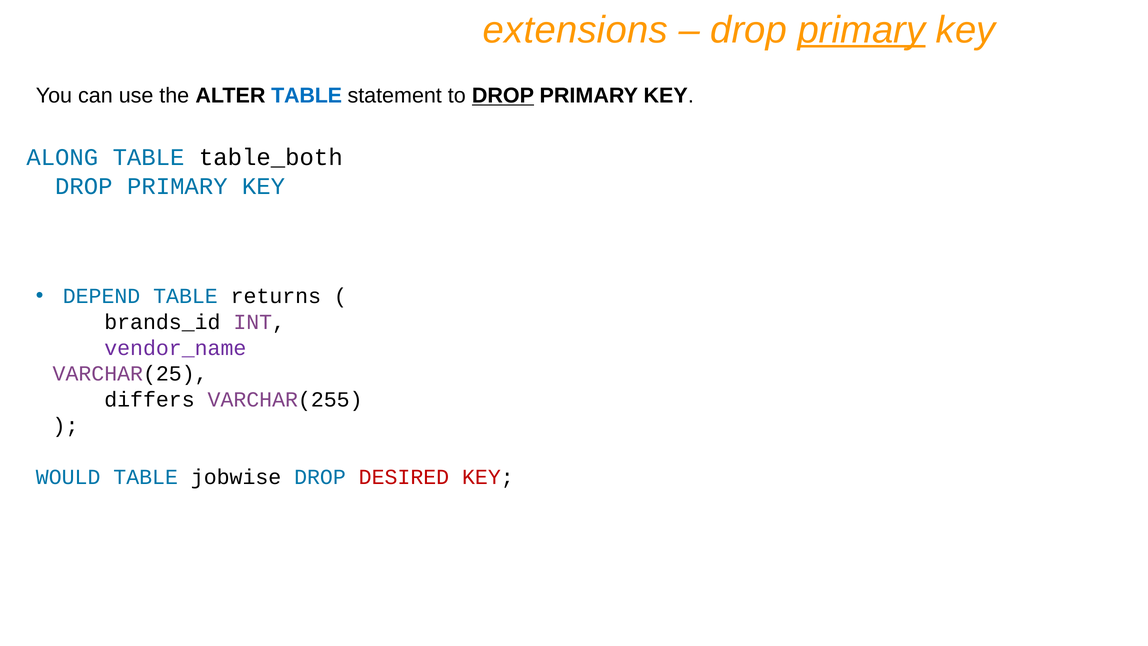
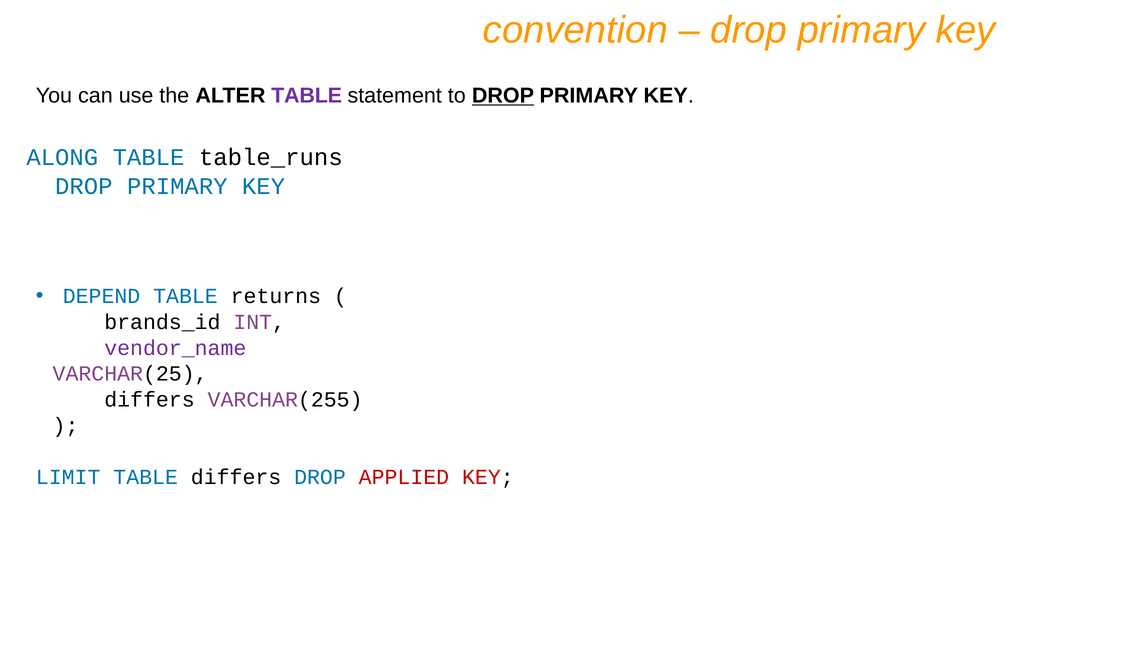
extensions: extensions -> convention
primary at (861, 30) underline: present -> none
TABLE at (307, 96) colour: blue -> purple
table_both: table_both -> table_runs
WOULD: WOULD -> LIMIT
TABLE jobwise: jobwise -> differs
DESIRED: DESIRED -> APPLIED
